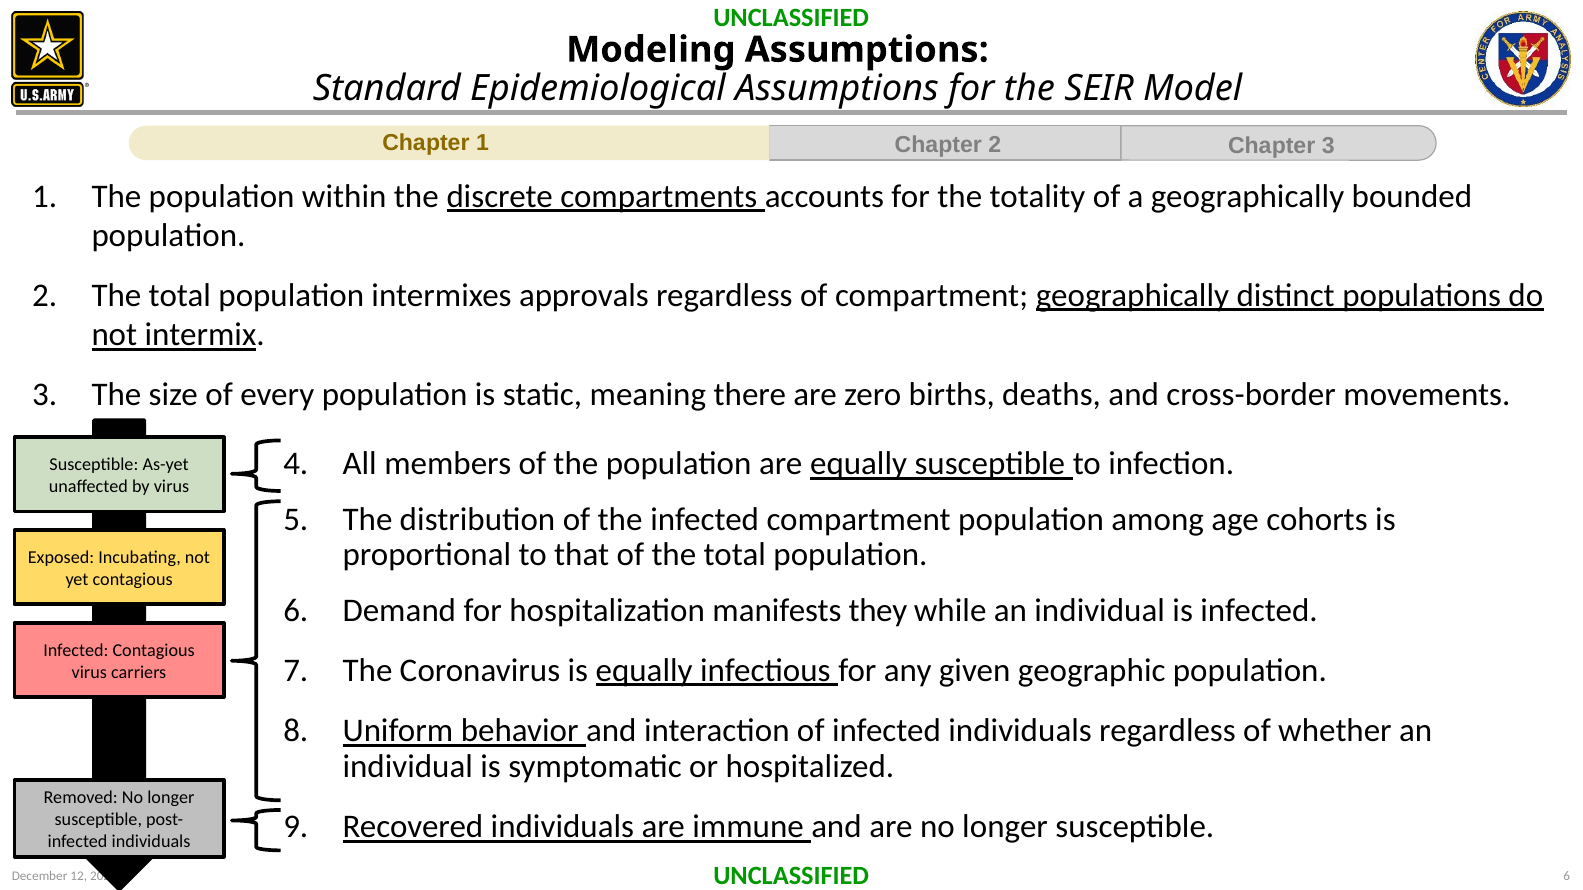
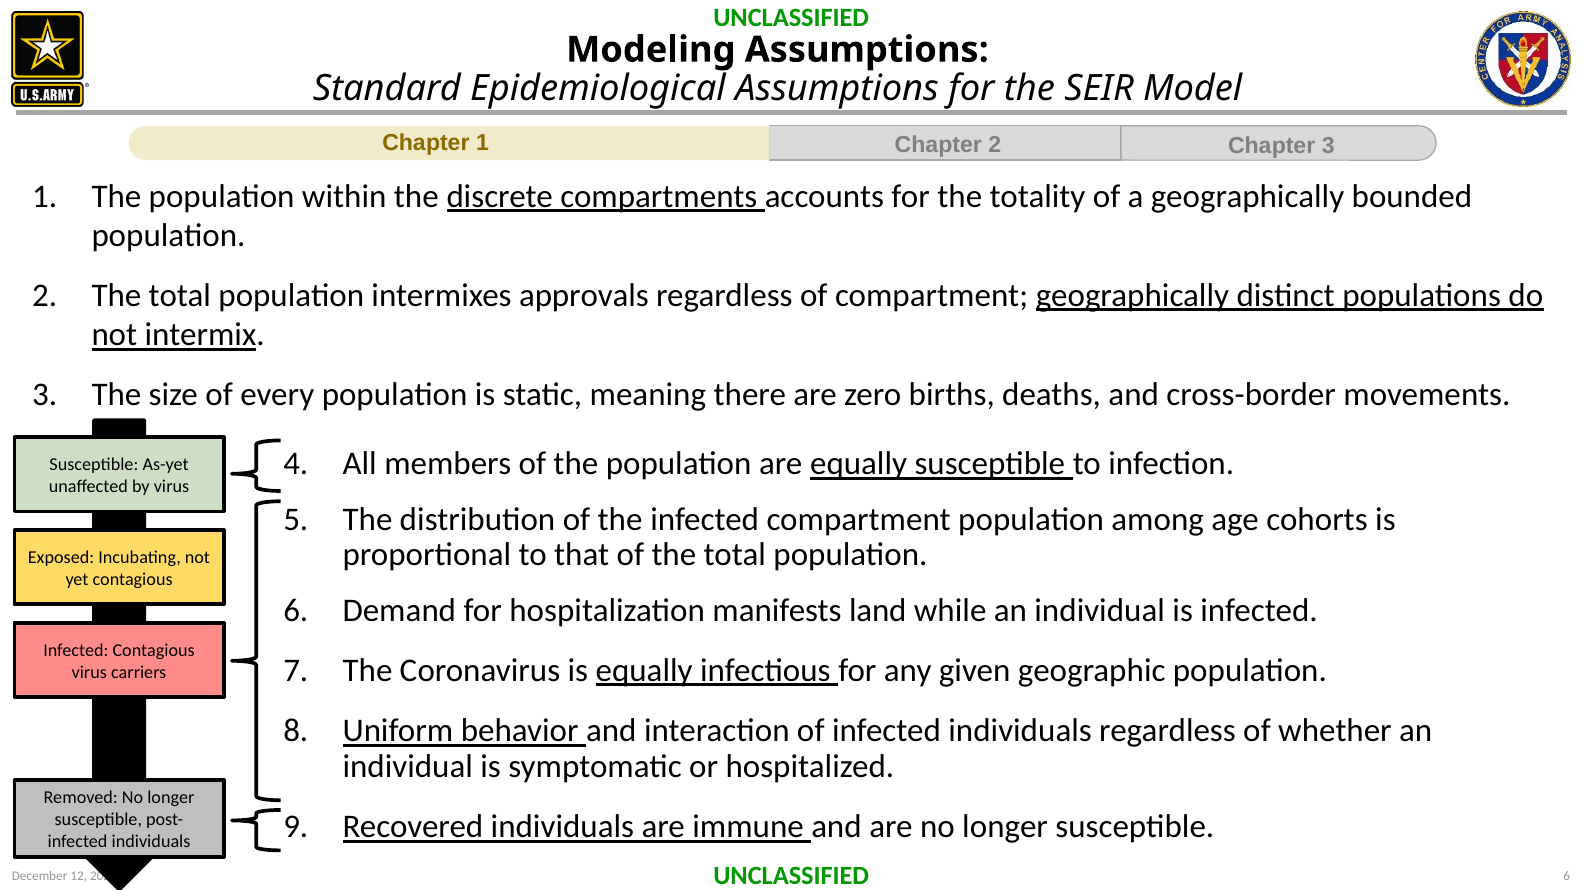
they: they -> land
